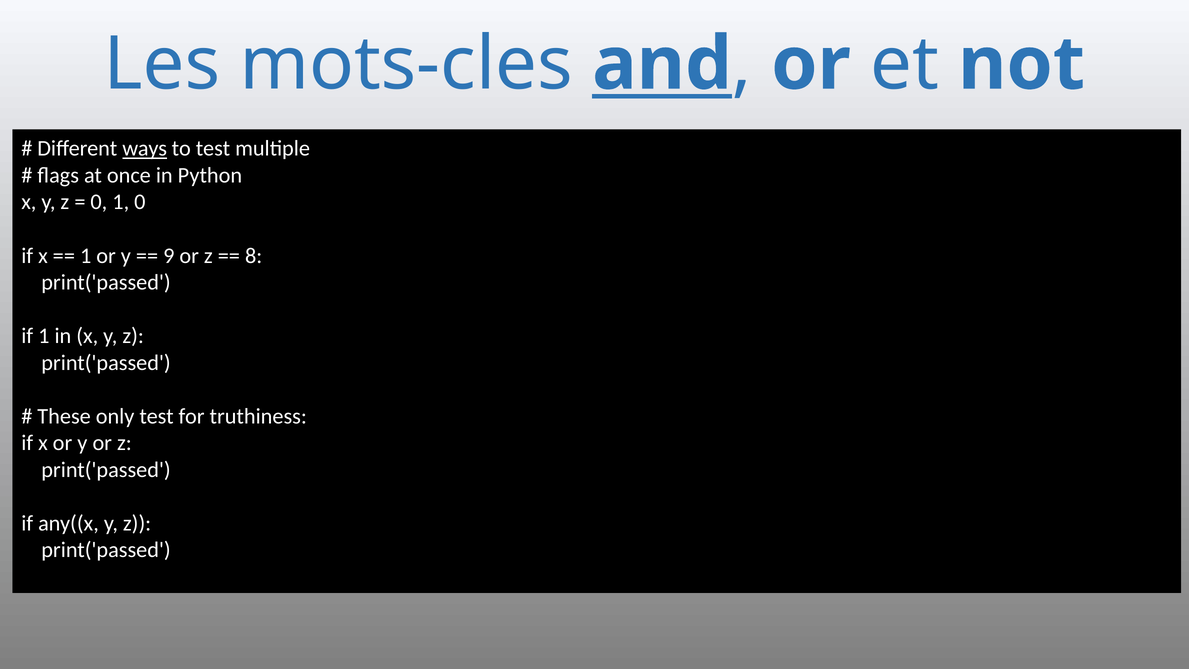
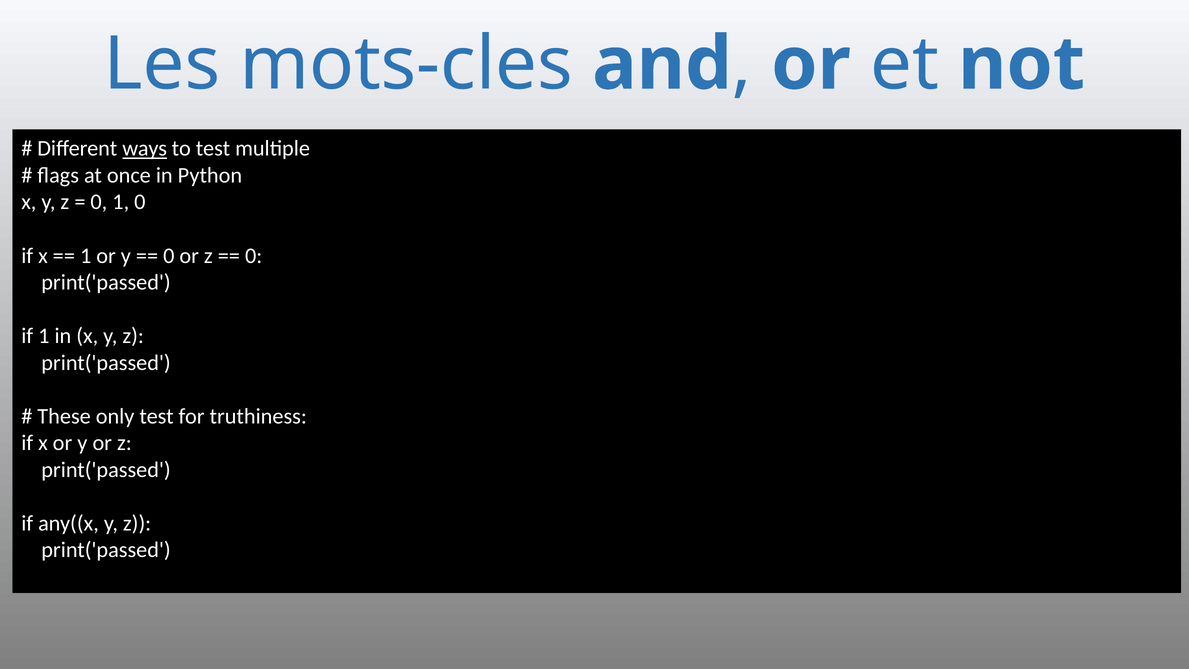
and underline: present -> none
9 at (169, 256): 9 -> 0
8 at (254, 256): 8 -> 0
